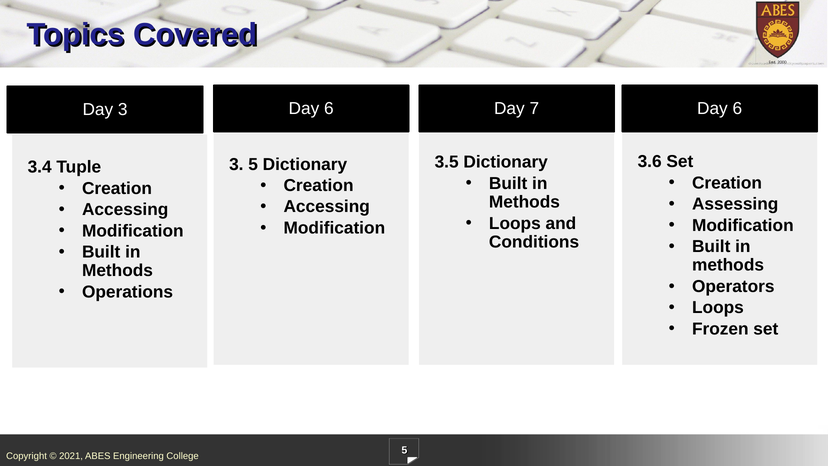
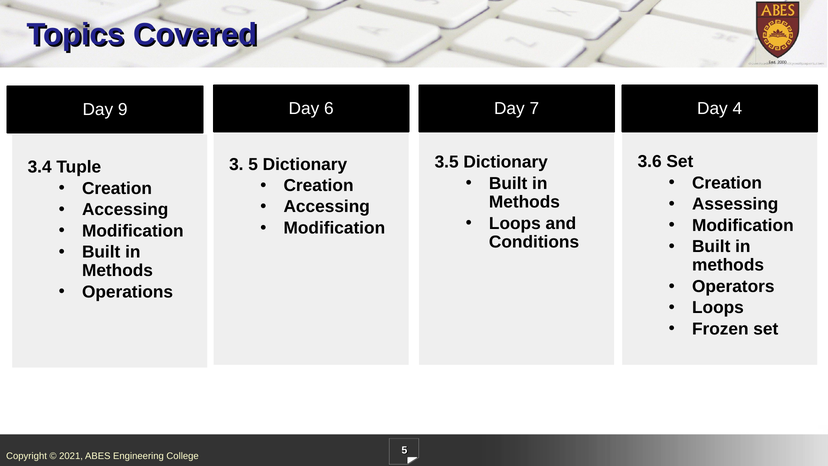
6 at (737, 108): 6 -> 4
Day 3: 3 -> 9
